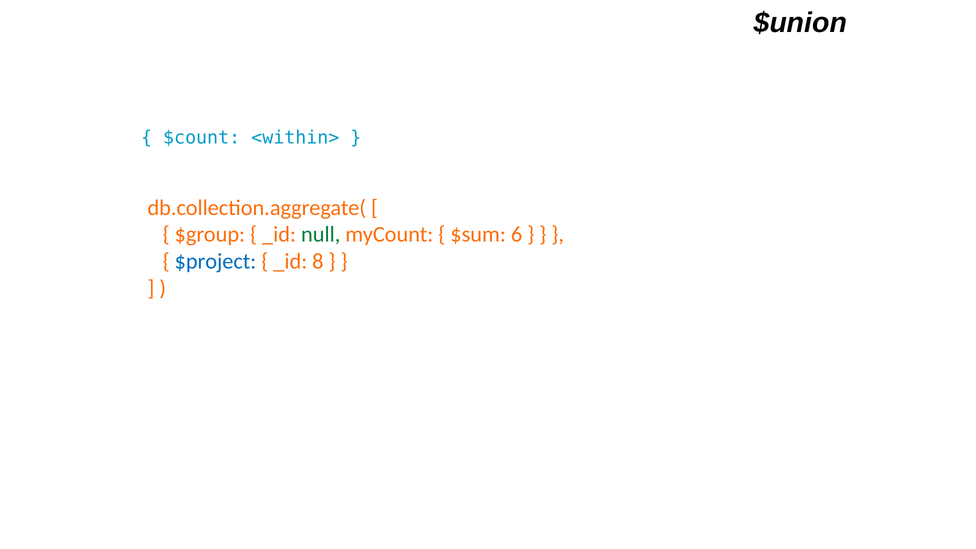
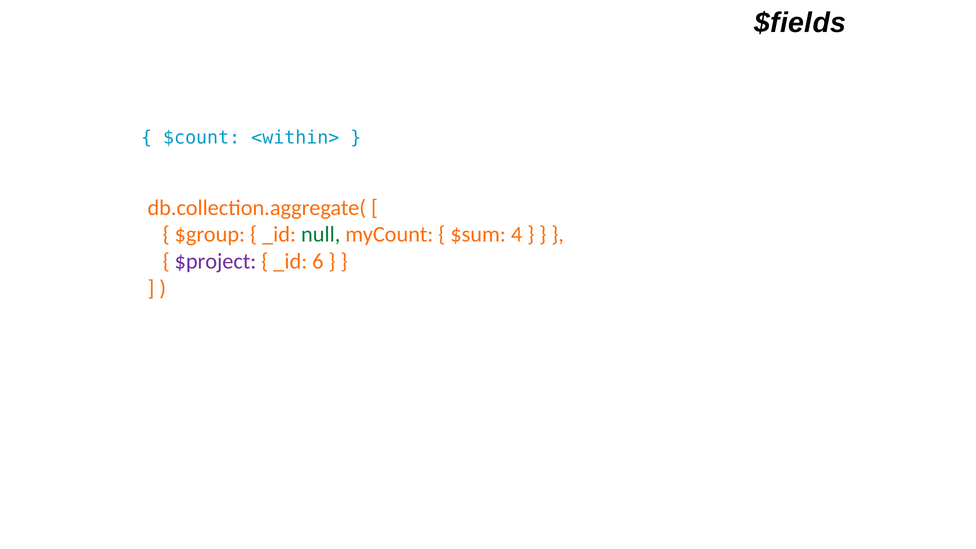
$union: $union -> $fields
6: 6 -> 4
$project colour: blue -> purple
8: 8 -> 6
